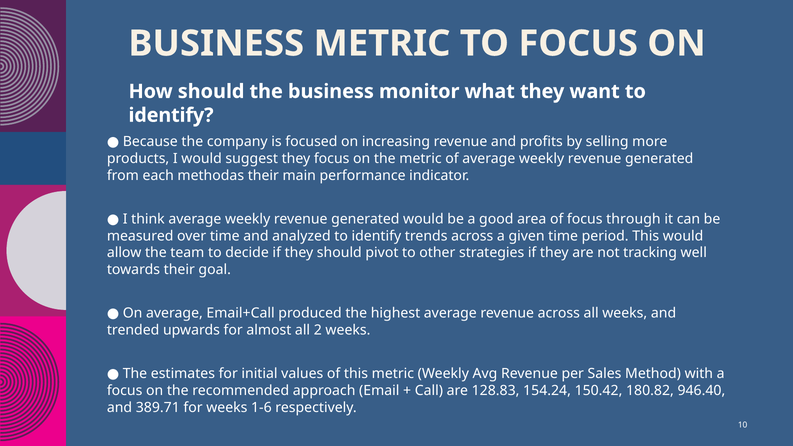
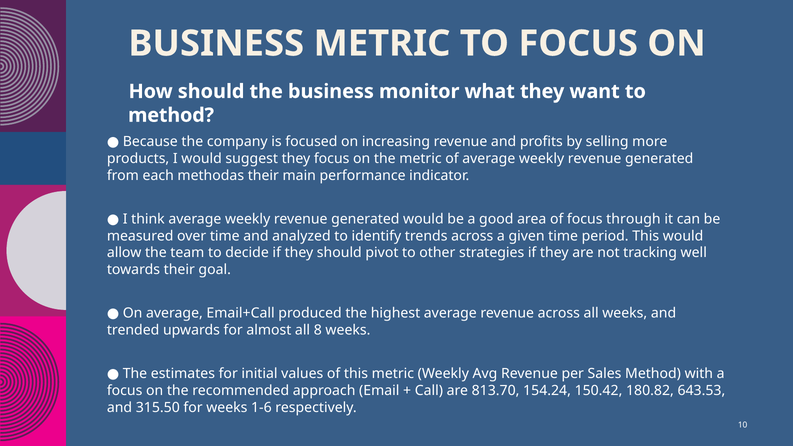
identify at (171, 115): identify -> method
2: 2 -> 8
128.83: 128.83 -> 813.70
946.40: 946.40 -> 643.53
389.71: 389.71 -> 315.50
